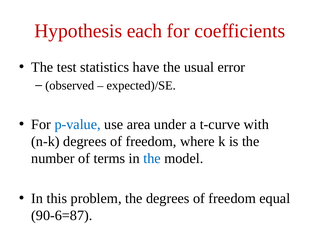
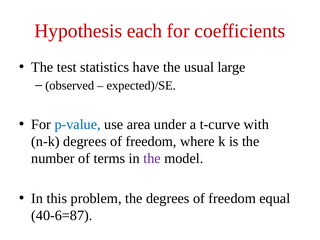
error: error -> large
the at (152, 159) colour: blue -> purple
90-6=87: 90-6=87 -> 40-6=87
